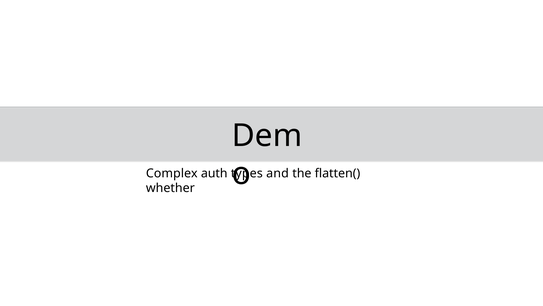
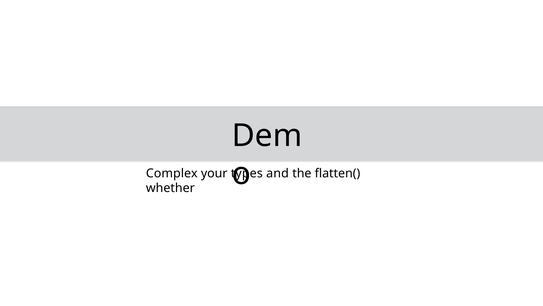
auth: auth -> your
